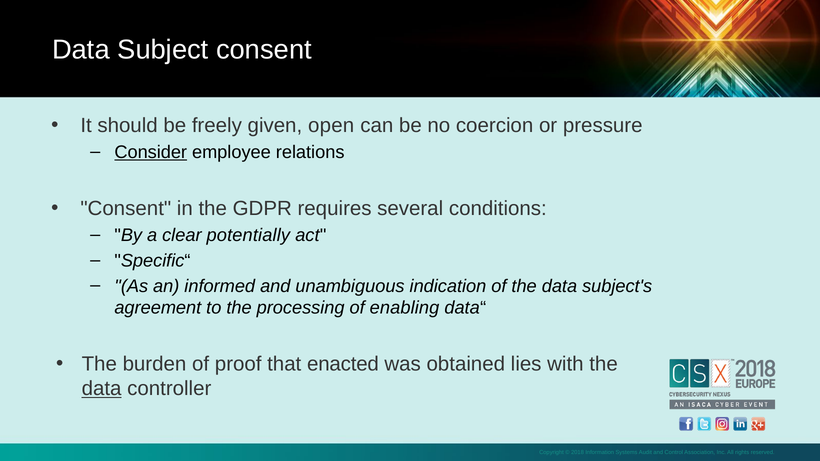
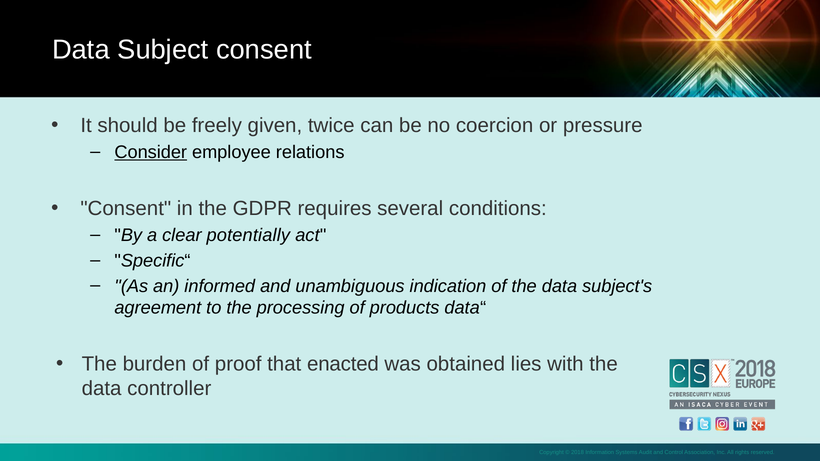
open: open -> twice
enabling: enabling -> products
data at (102, 389) underline: present -> none
